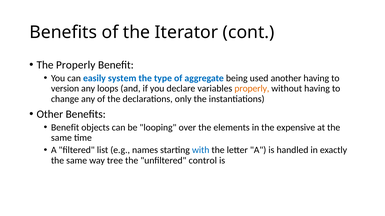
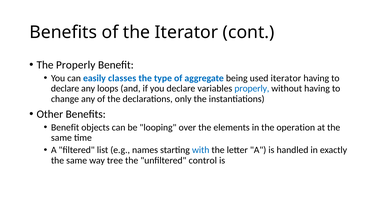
system: system -> classes
used another: another -> iterator
version at (65, 89): version -> declare
properly at (252, 89) colour: orange -> blue
expensive: expensive -> operation
